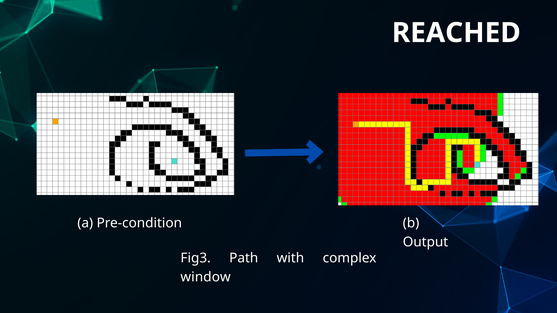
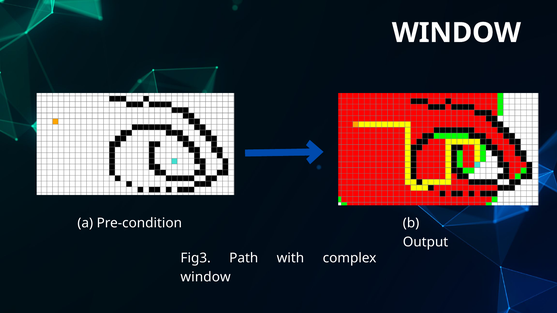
REACHED at (456, 33): REACHED -> WINDOW
